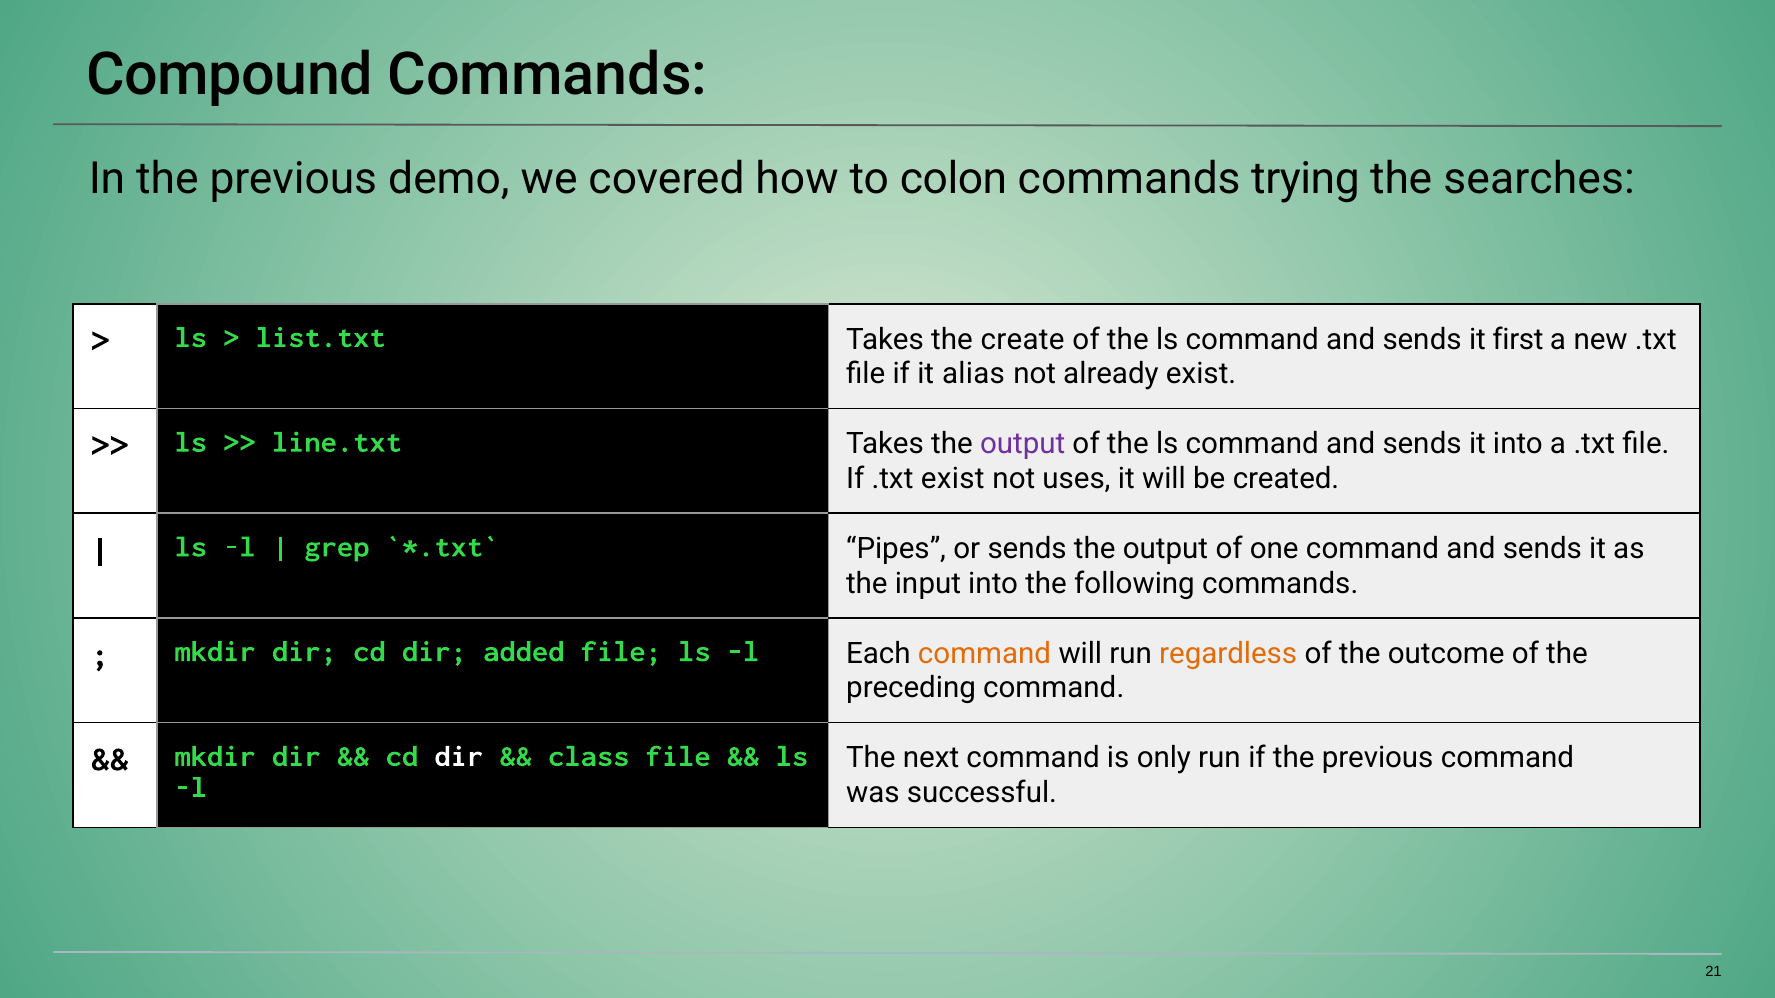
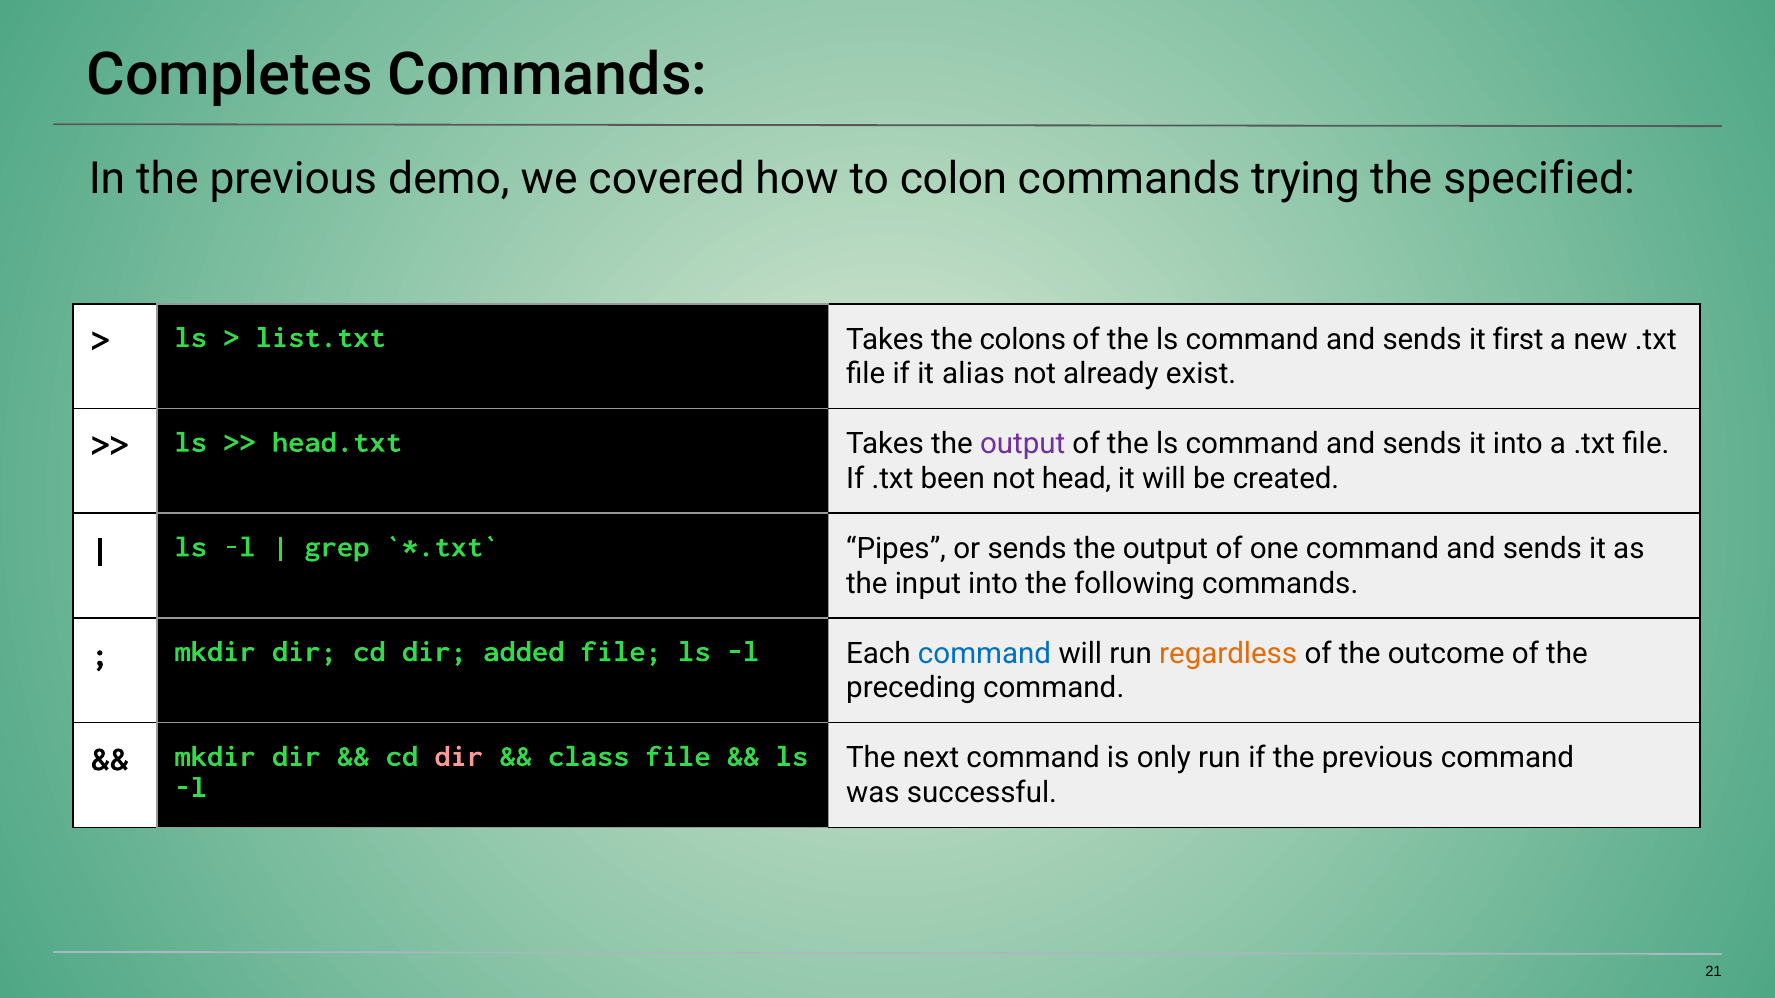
Compound: Compound -> Completes
searches: searches -> specified
create: create -> colons
line.txt: line.txt -> head.txt
.txt exist: exist -> been
uses: uses -> head
command at (985, 654) colour: orange -> blue
dir at (459, 756) colour: white -> pink
